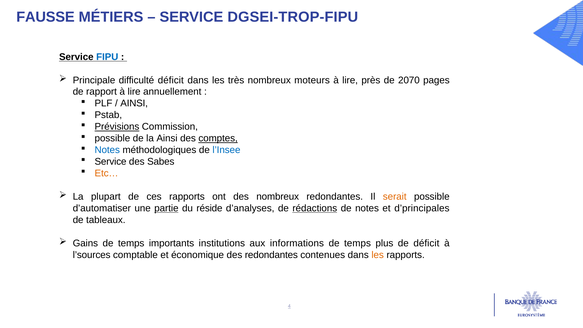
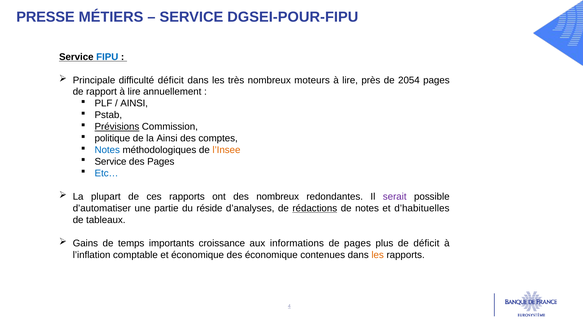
FAUSSE: FAUSSE -> PRESSE
DGSEI-TROP-FIPU: DGSEI-TROP-FIPU -> DGSEI-POUR-FIPU
2070: 2070 -> 2054
possible at (112, 138): possible -> politique
comptes underline: present -> none
l’Insee colour: blue -> orange
des Sabes: Sabes -> Pages
Etc… colour: orange -> blue
serait colour: orange -> purple
partie underline: present -> none
d’principales: d’principales -> d’habituelles
institutions: institutions -> croissance
temps at (357, 243): temps -> pages
l’sources: l’sources -> l’inflation
des redondantes: redondantes -> économique
